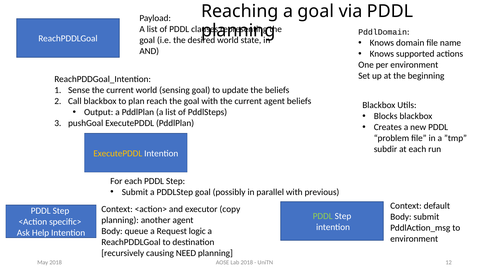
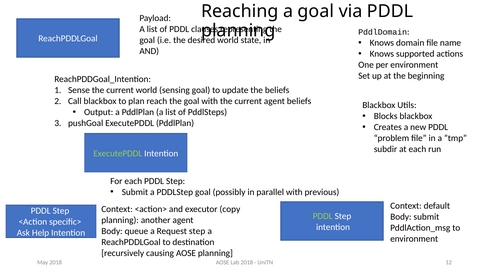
ExecutePDDL at (118, 153) colour: yellow -> light green
Request logic: logic -> step
causing NEED: NEED -> AOSE
